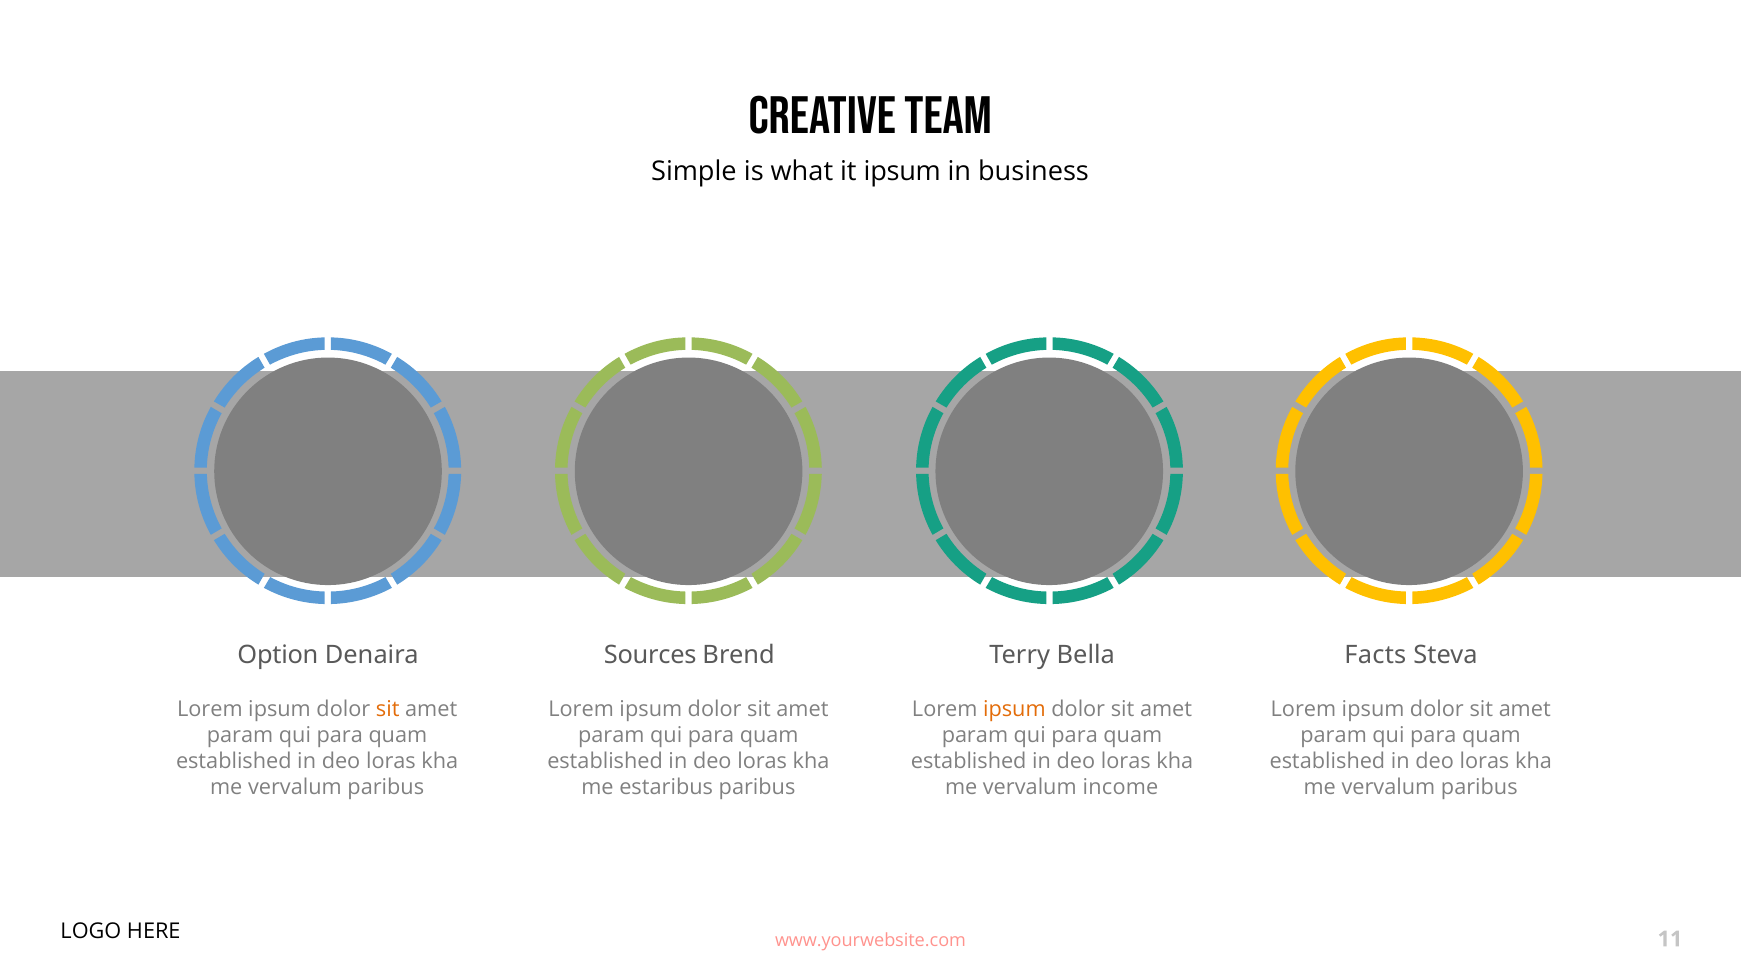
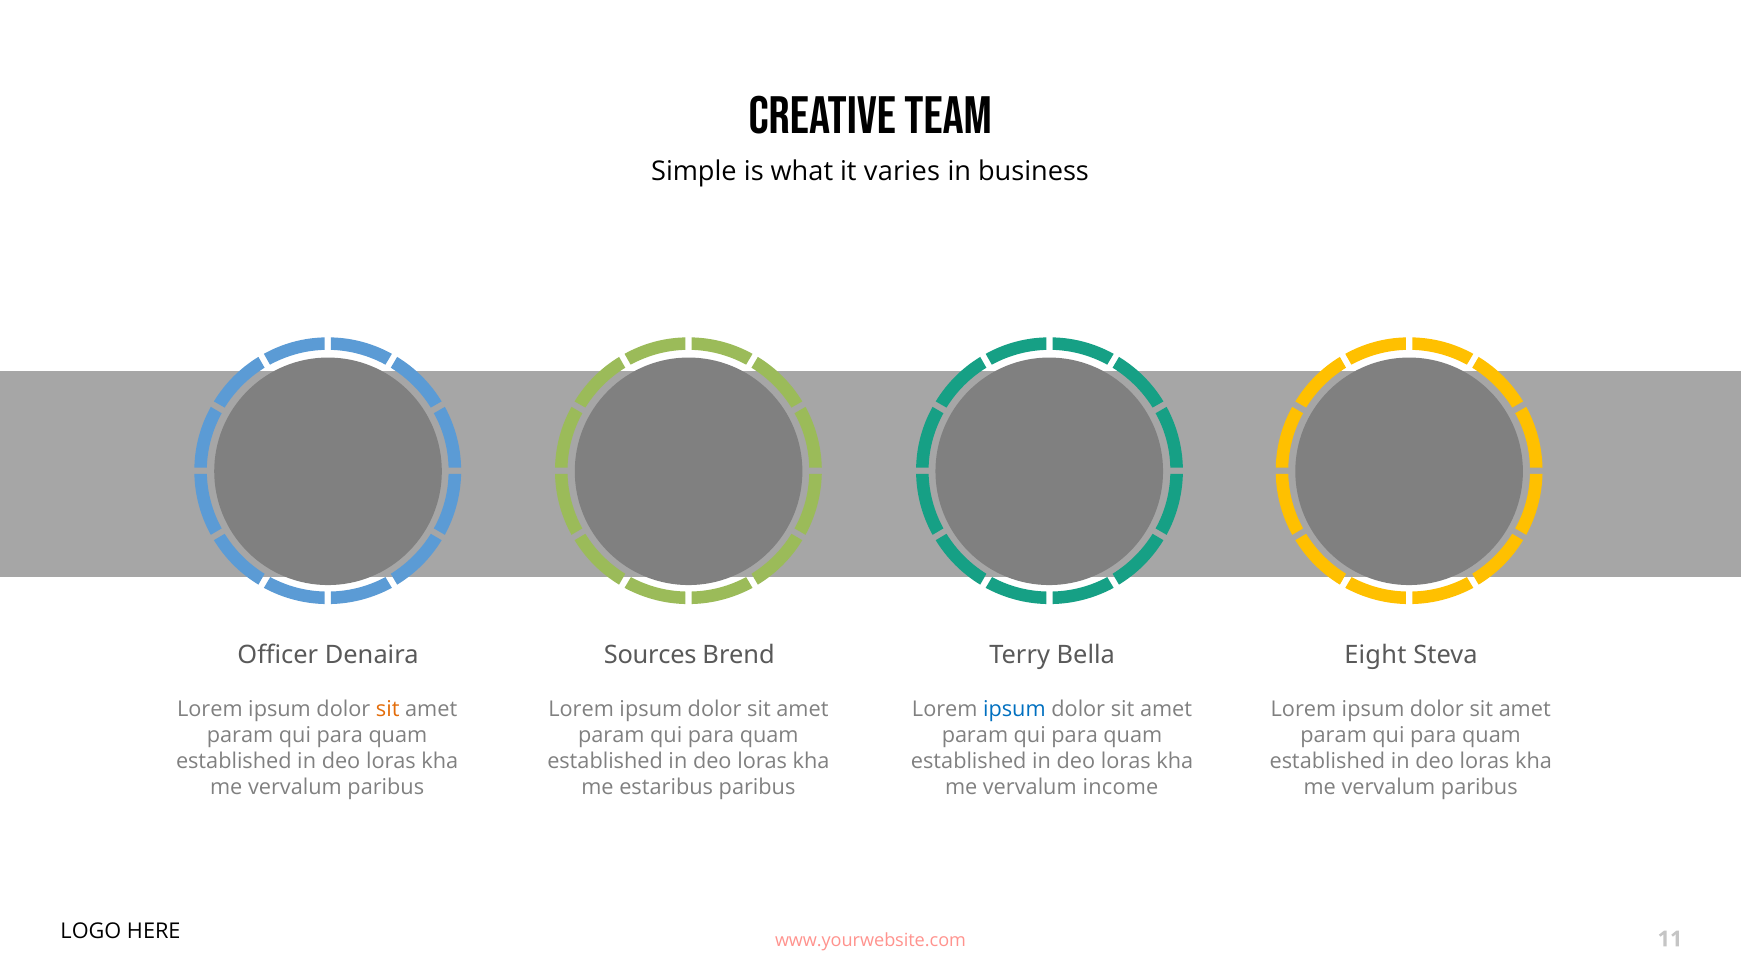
it ipsum: ipsum -> varies
Option: Option -> Officer
Facts: Facts -> Eight
ipsum at (1014, 709) colour: orange -> blue
